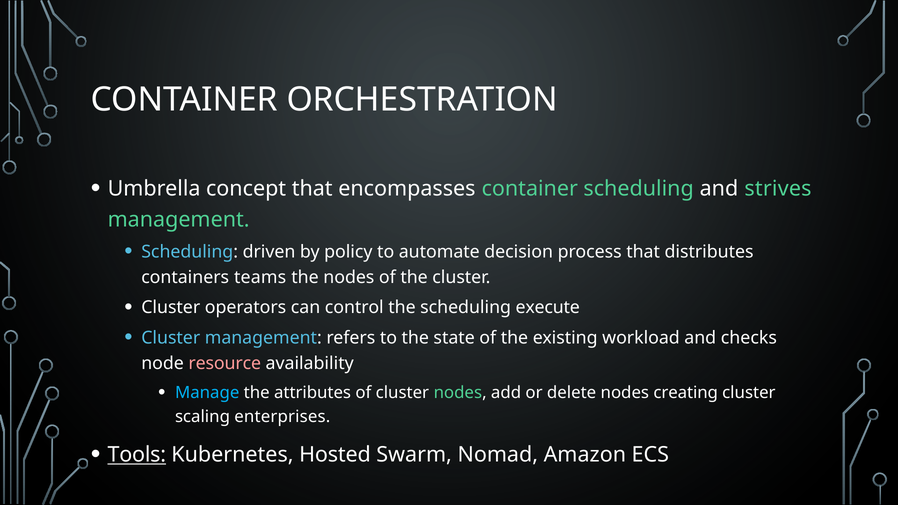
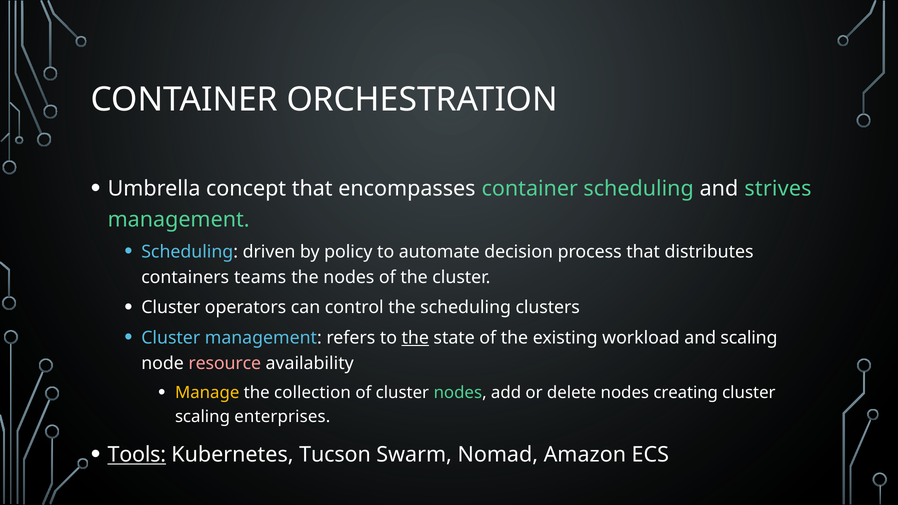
execute: execute -> clusters
the at (415, 338) underline: none -> present
and checks: checks -> scaling
Manage colour: light blue -> yellow
attributes: attributes -> collection
Hosted: Hosted -> Tucson
